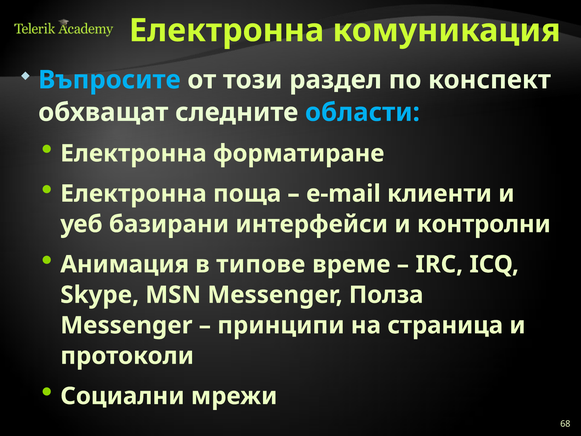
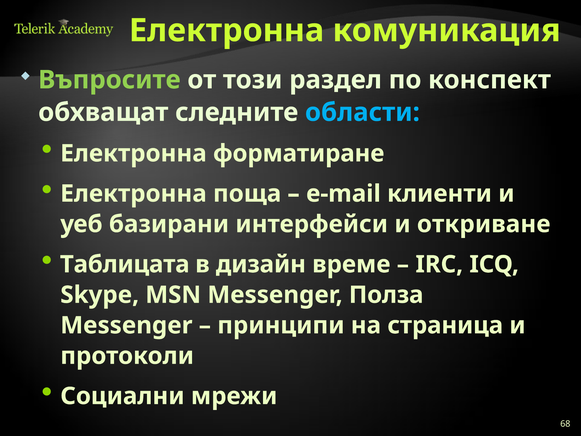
Въпросите colour: light blue -> light green
контролни: контролни -> откриване
Анимация: Анимация -> Таблицата
типове: типове -> дизайн
